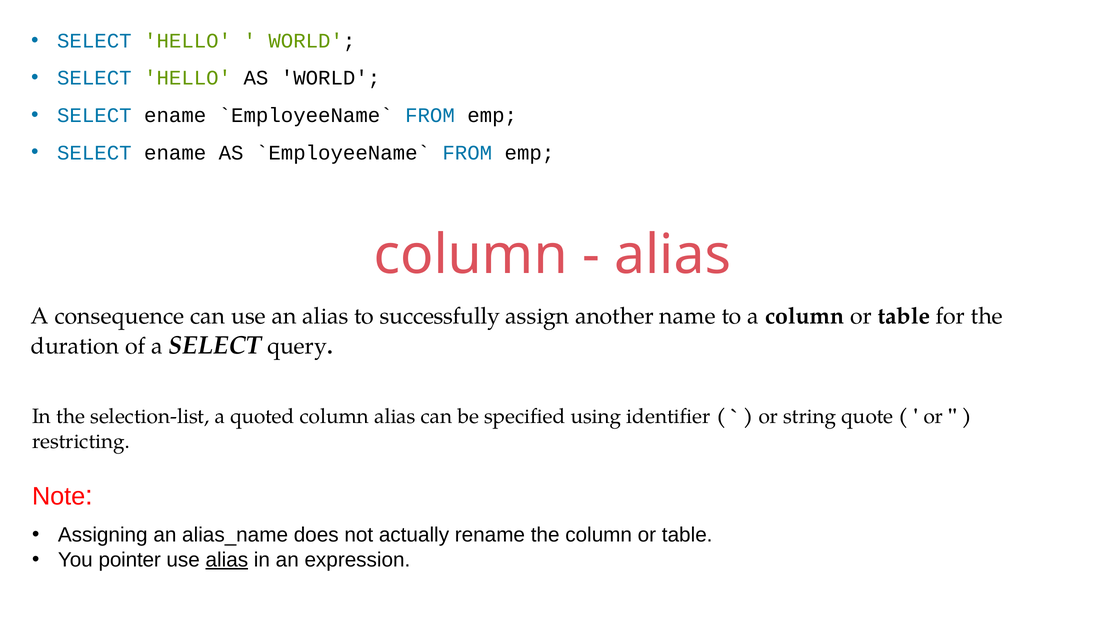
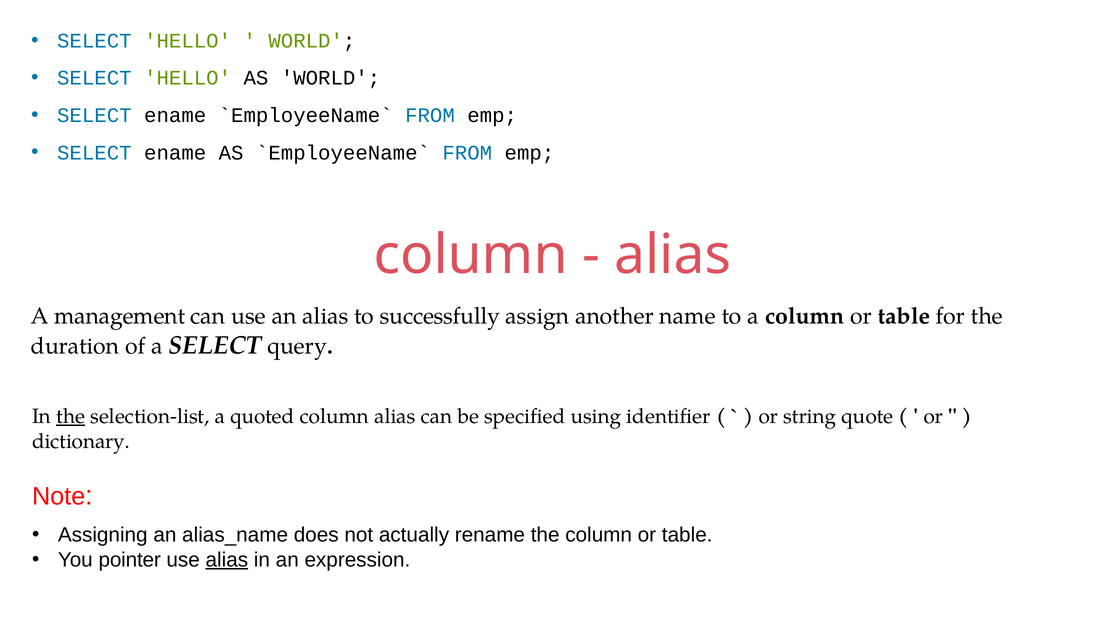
consequence: consequence -> management
the at (71, 417) underline: none -> present
restricting: restricting -> dictionary
